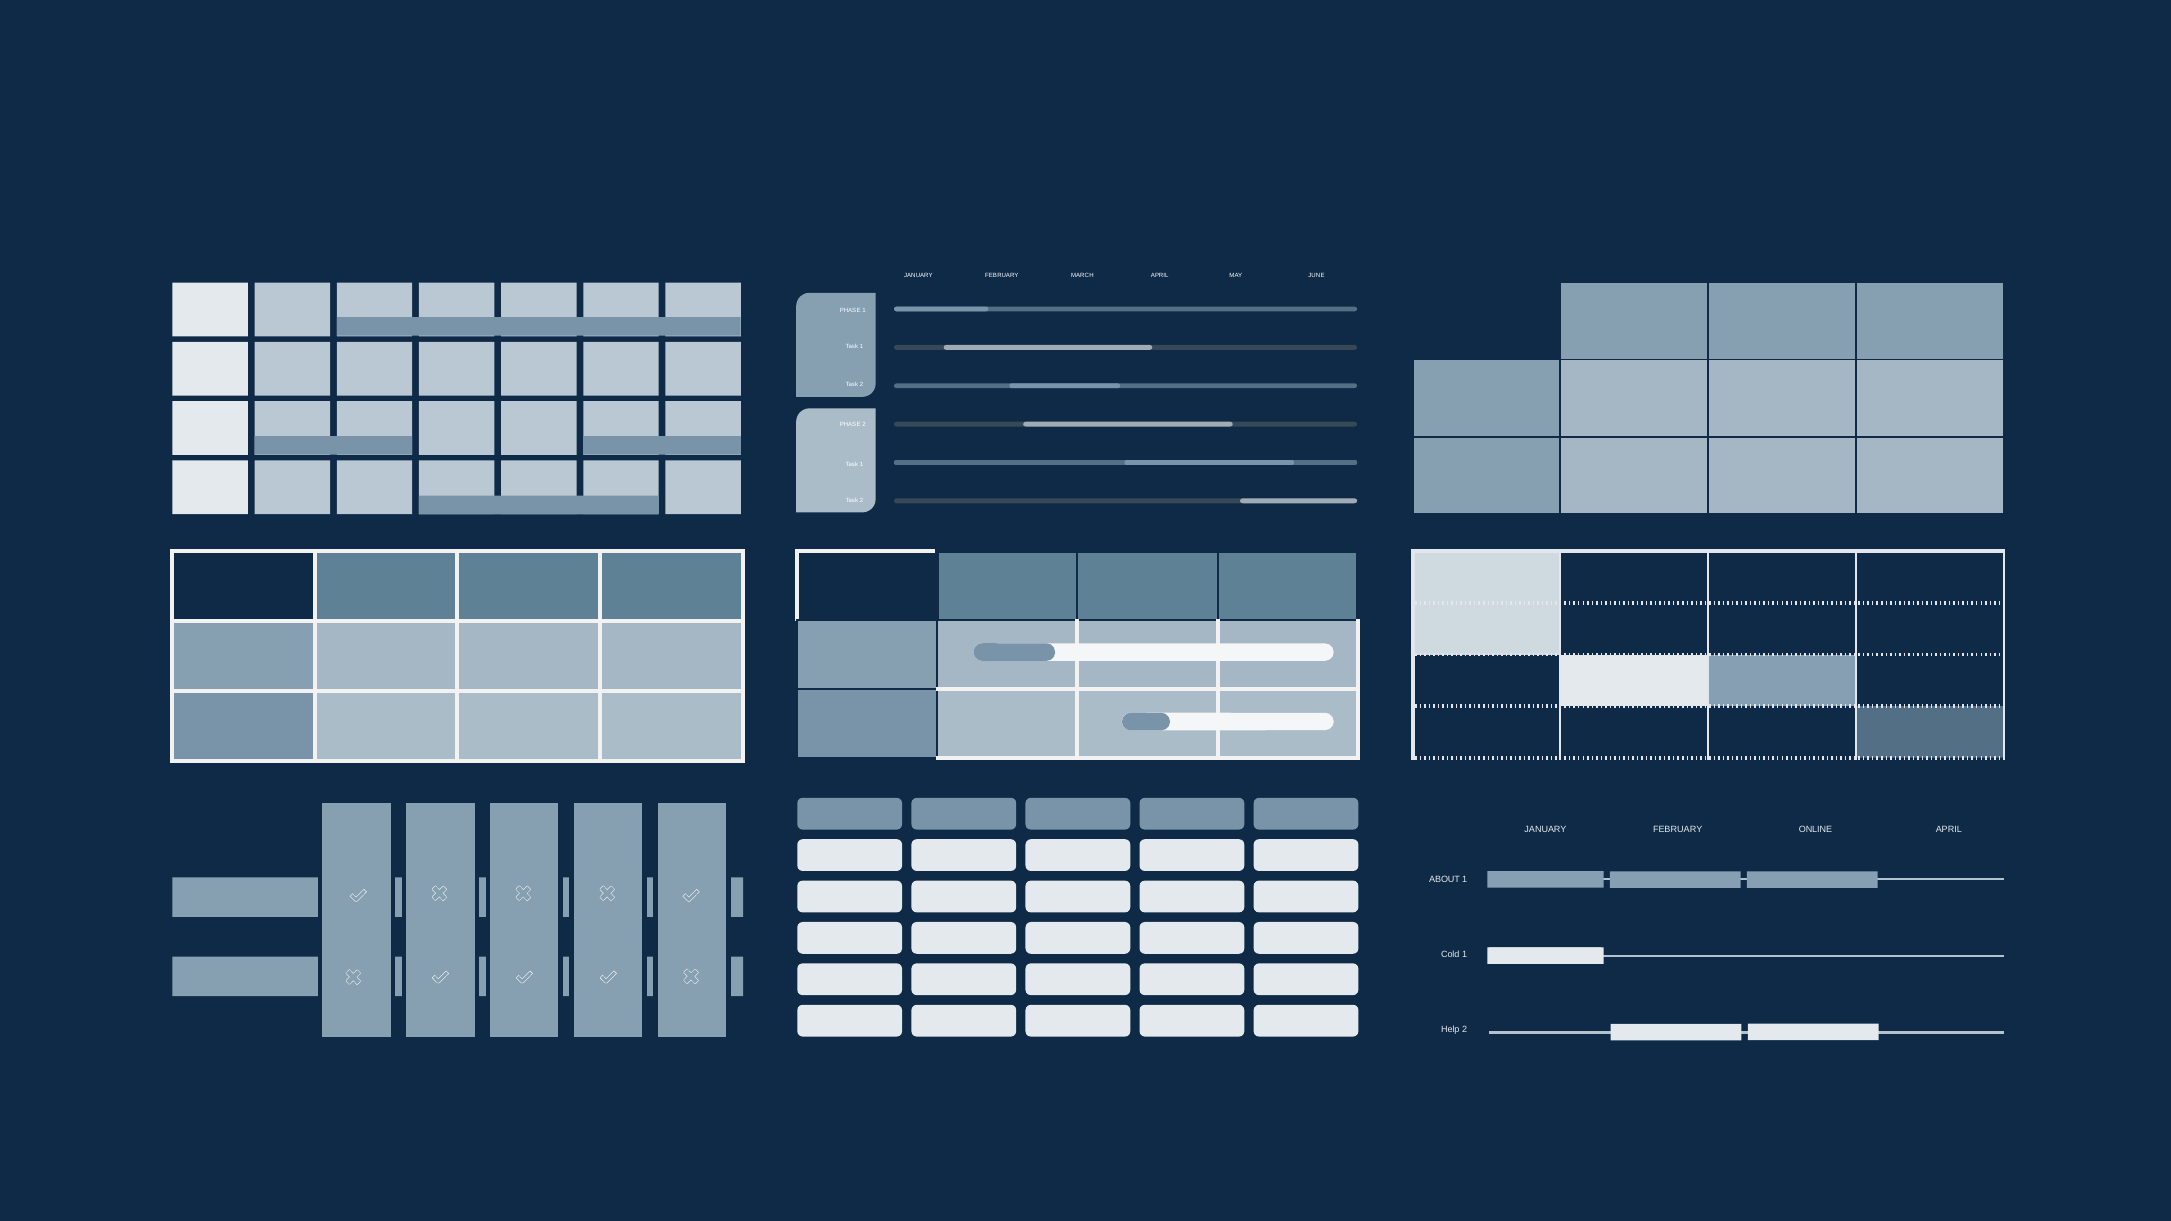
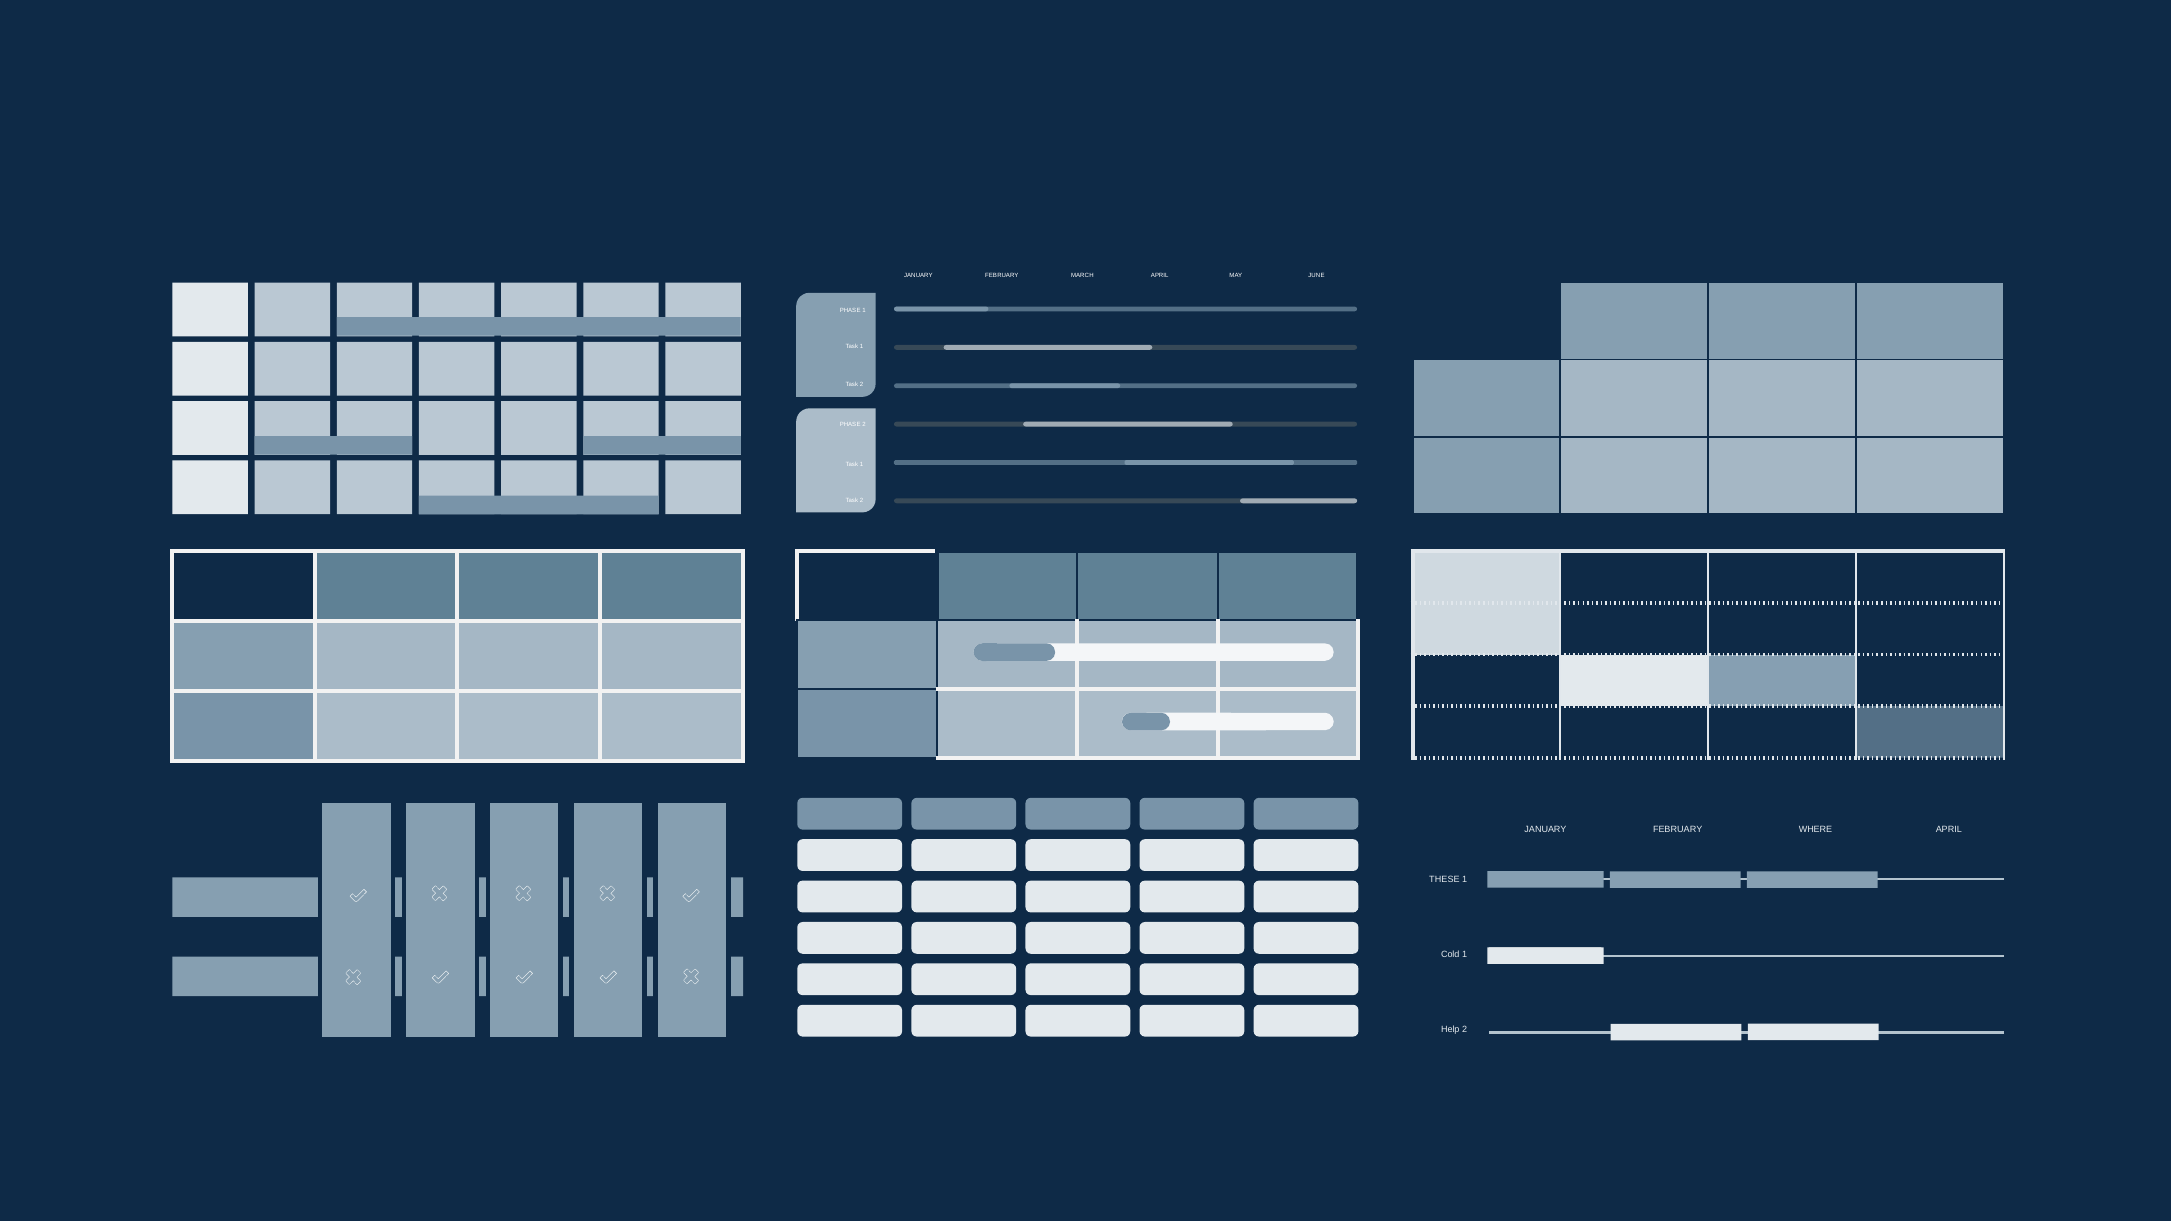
ONLINE: ONLINE -> WHERE
ABOUT: ABOUT -> THESE
